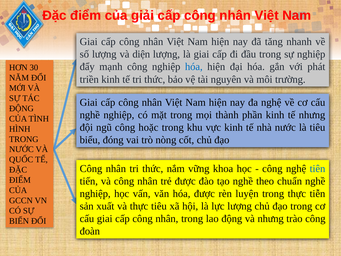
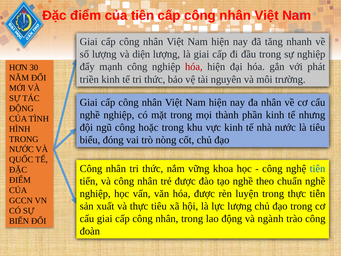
của giải: giải -> tiên
hóa at (194, 67) colour: blue -> red
đa nghệ: nghệ -> nhân
và nhưng: nhưng -> ngành
